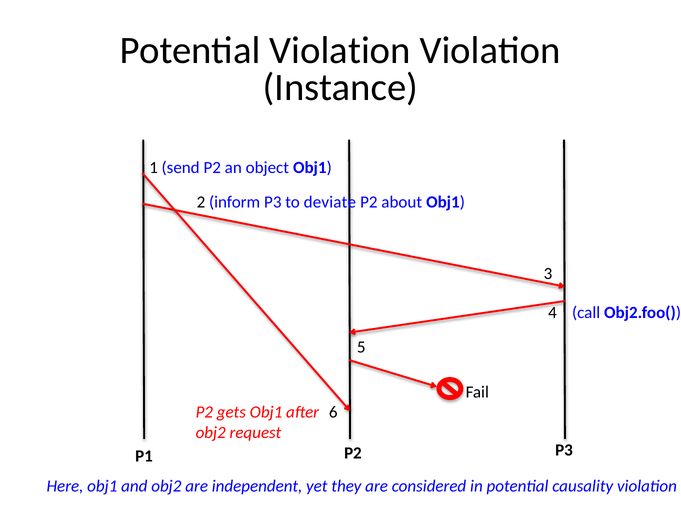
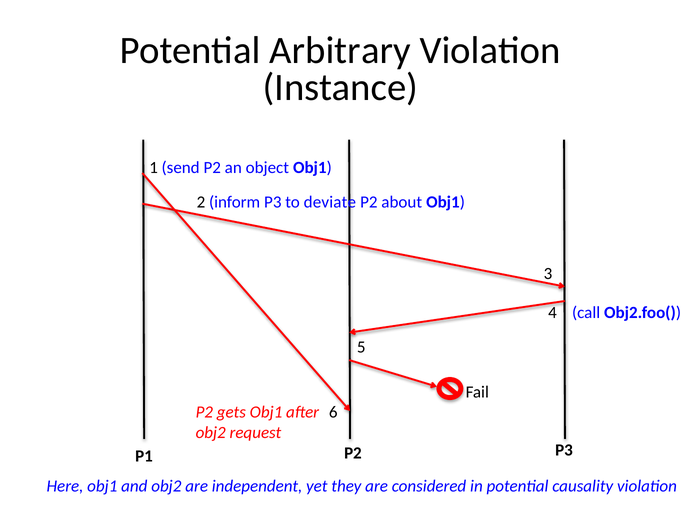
Potential Violation: Violation -> Arbitrary
